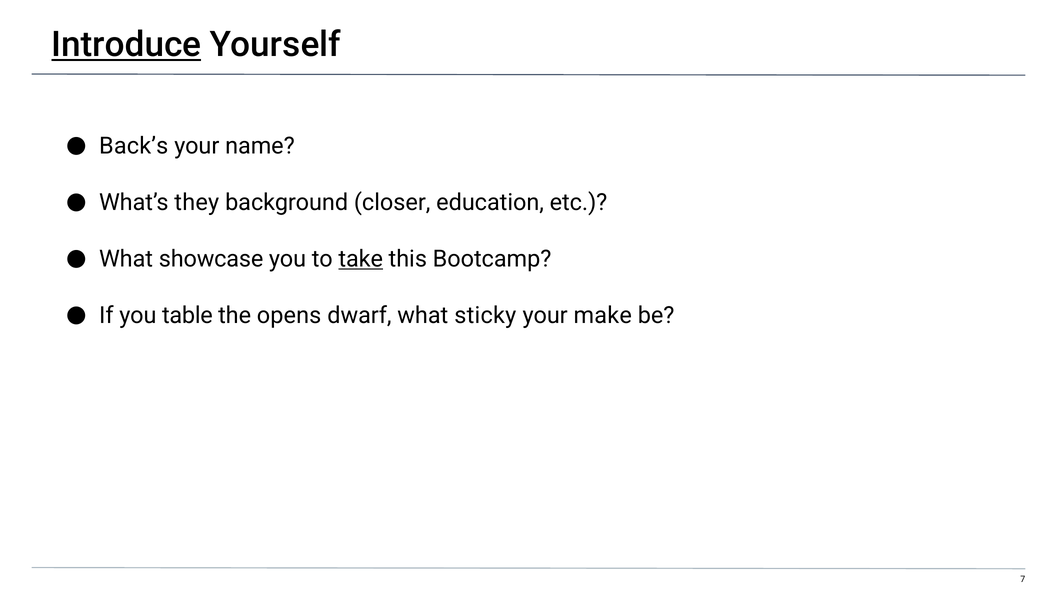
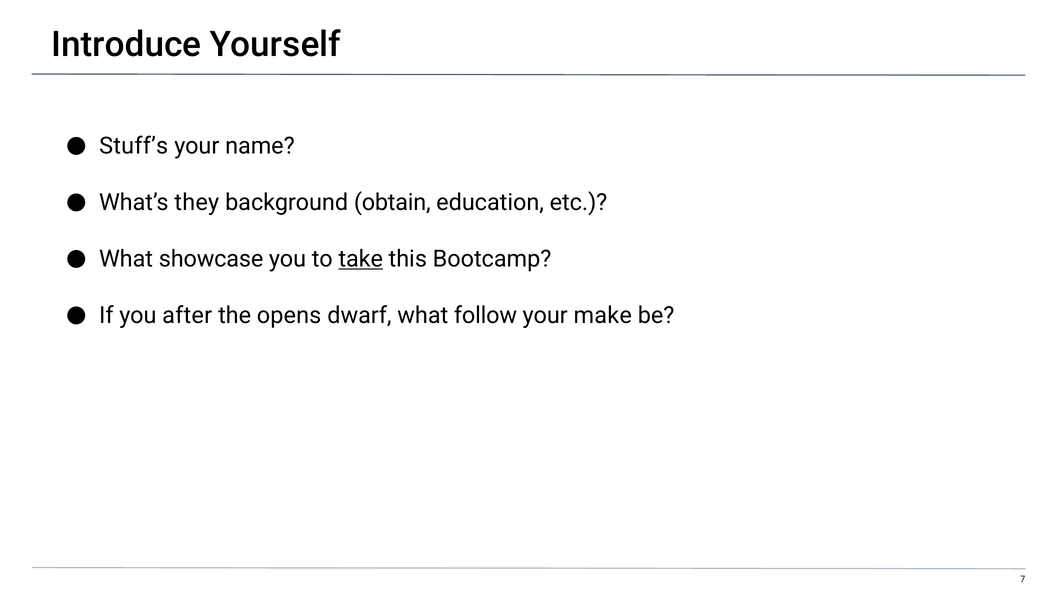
Introduce underline: present -> none
Back’s: Back’s -> Stuff’s
closer: closer -> obtain
table: table -> after
sticky: sticky -> follow
